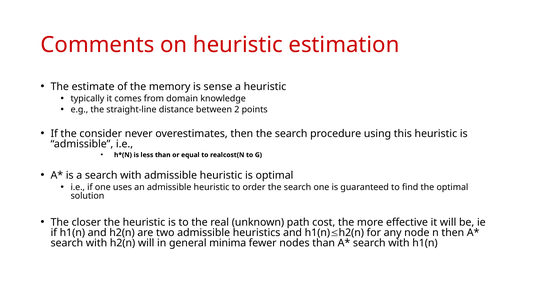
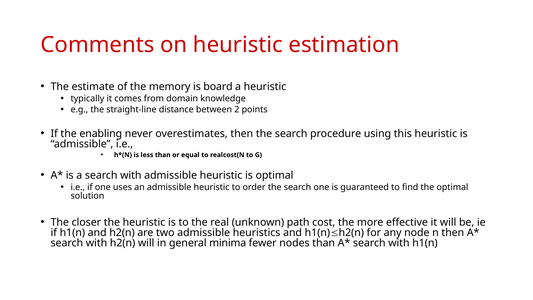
sense: sense -> board
consider: consider -> enabling
